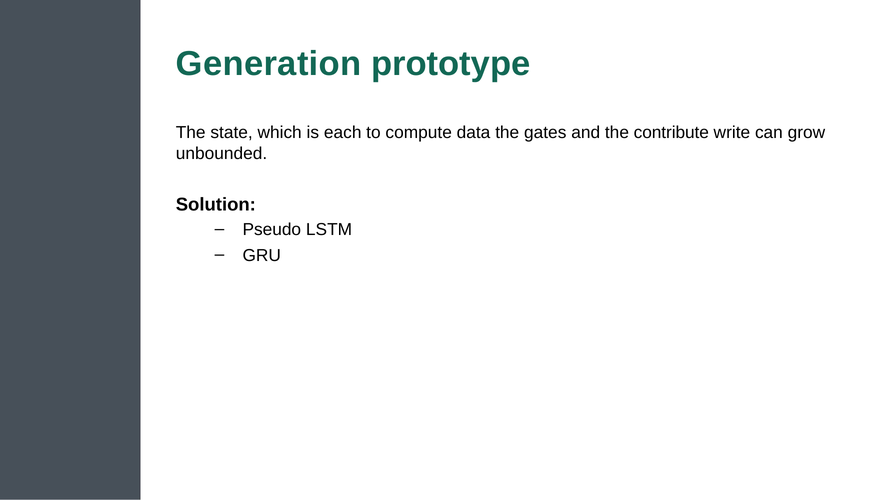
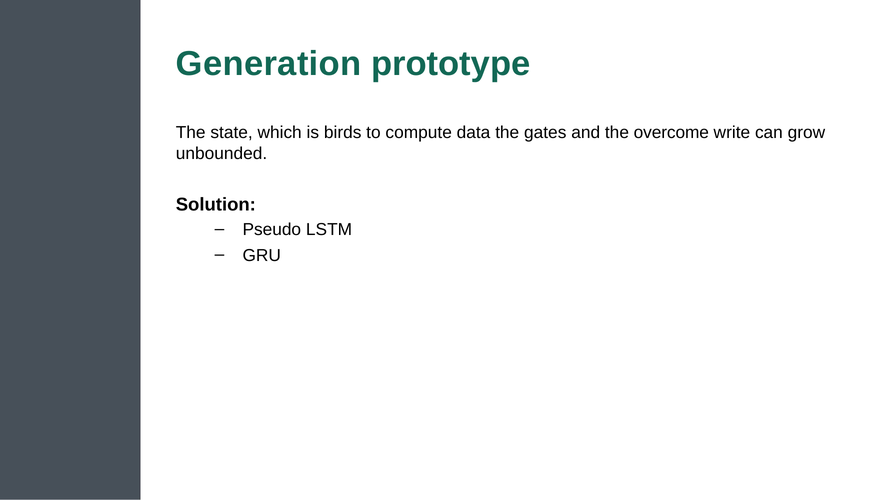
each: each -> birds
contribute: contribute -> overcome
